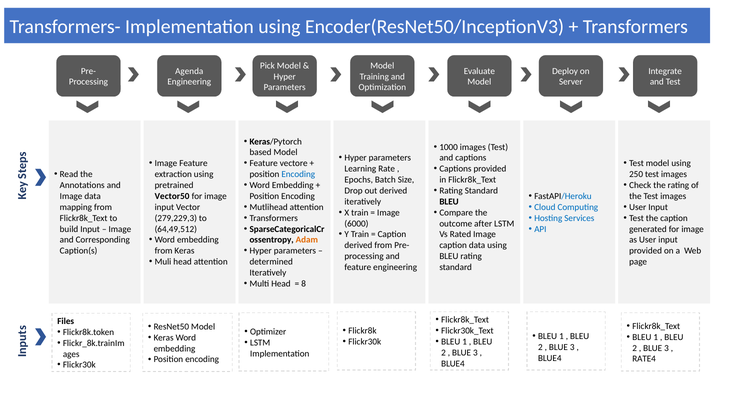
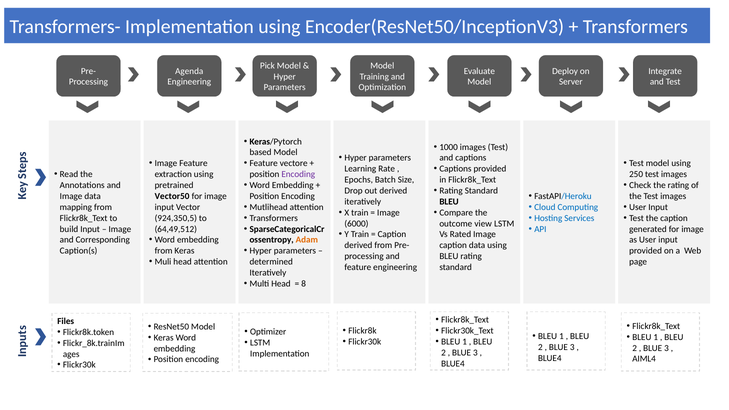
Encoding at (298, 174) colour: blue -> purple
279,229,3: 279,229,3 -> 924,350,5
after: after -> view
RATE4: RATE4 -> AIML4
